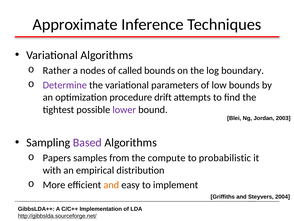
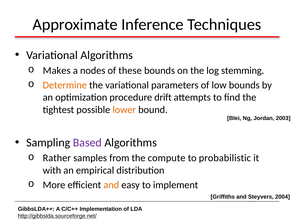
Rather: Rather -> Makes
called: called -> these
boundary: boundary -> stemming
Determine colour: purple -> orange
lower colour: purple -> orange
Papers: Papers -> Rather
